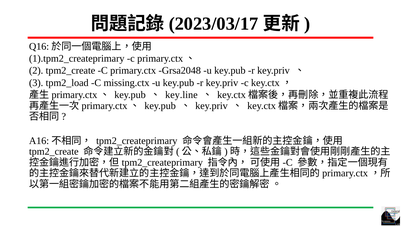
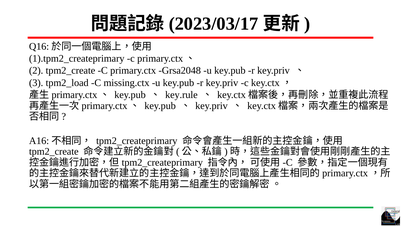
key.line: key.line -> key.rule
